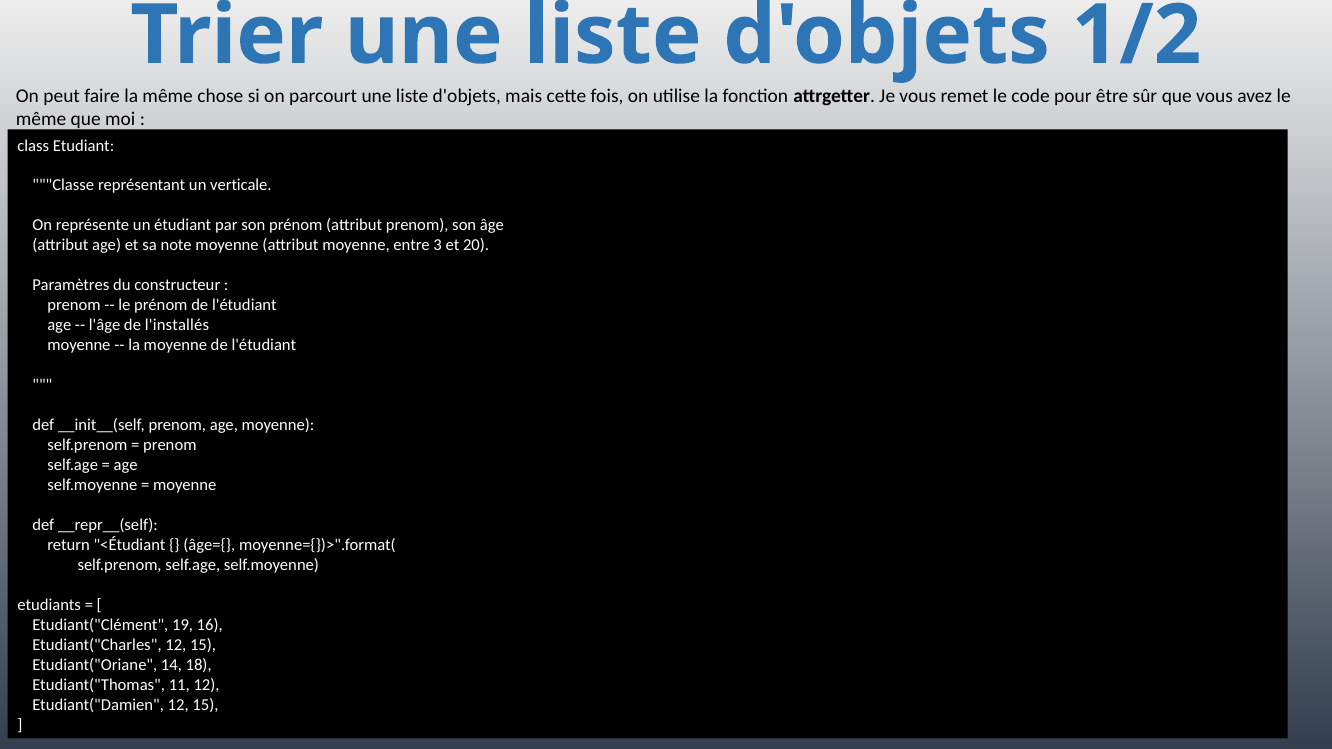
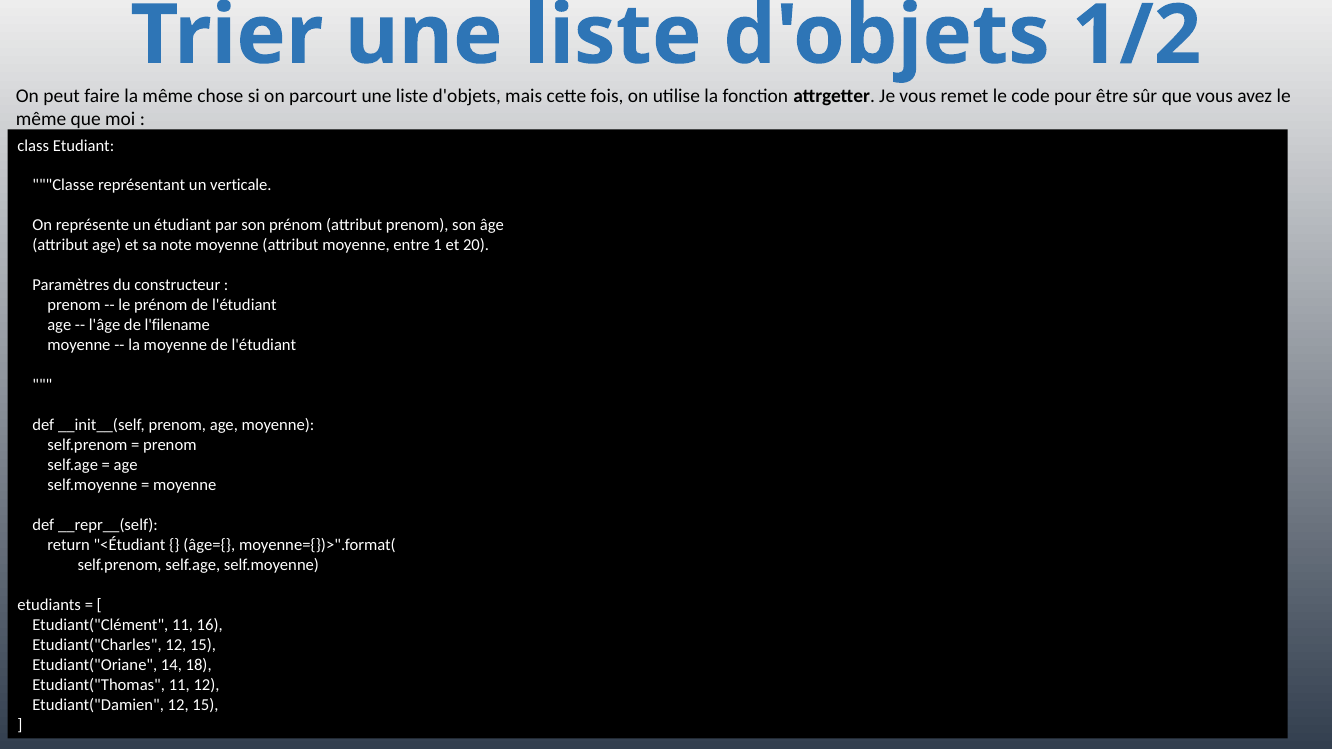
3: 3 -> 1
l'installés: l'installés -> l'filename
Etudiant("Clément 19: 19 -> 11
